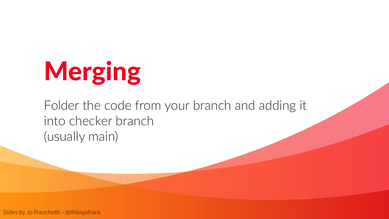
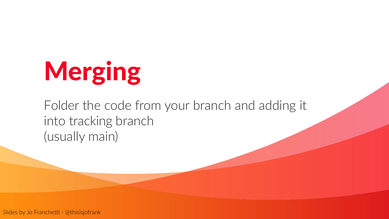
checker: checker -> tracking
